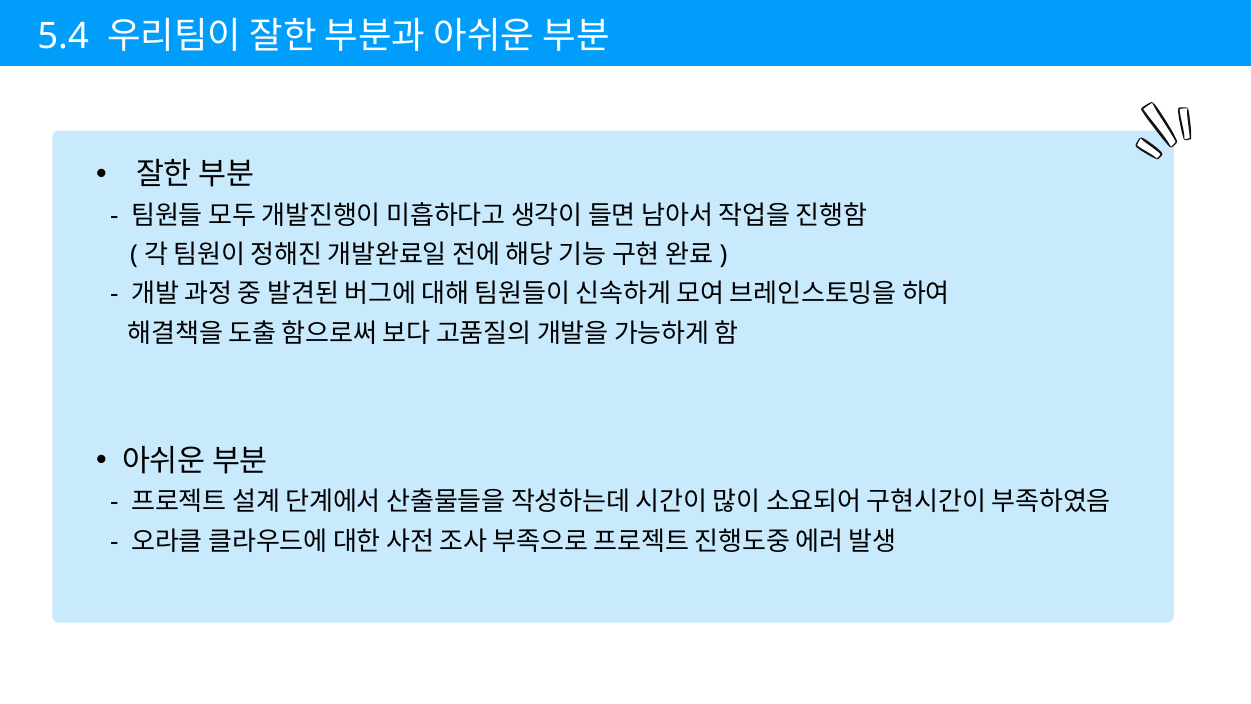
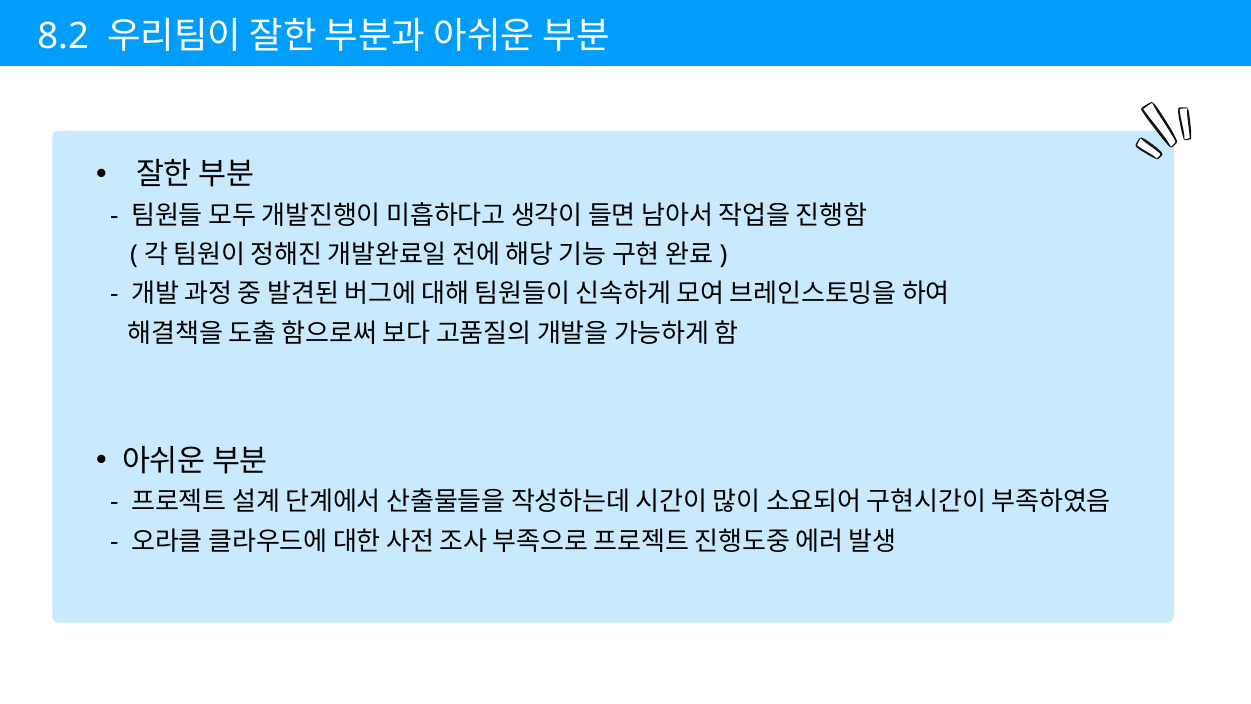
5.4: 5.4 -> 8.2
